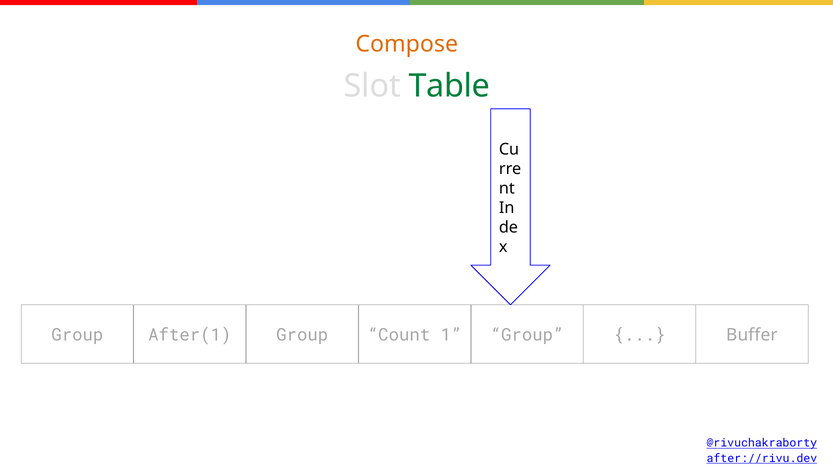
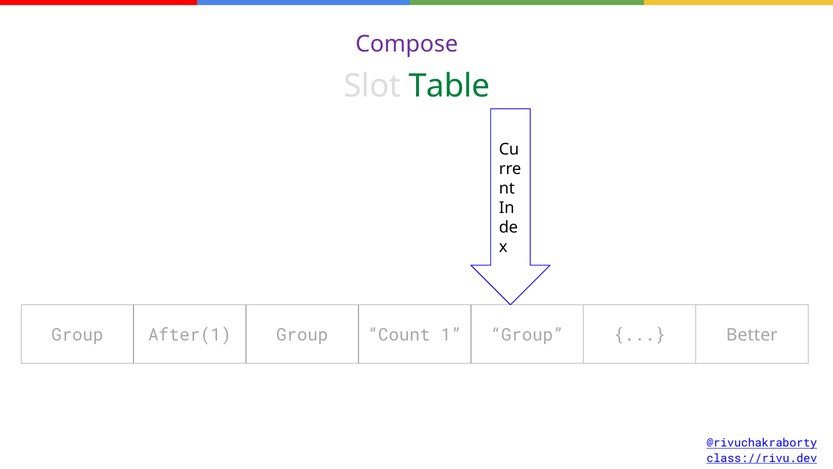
Compose colour: orange -> purple
Buffer: Buffer -> Better
after://rivu.dev: after://rivu.dev -> class://rivu.dev
